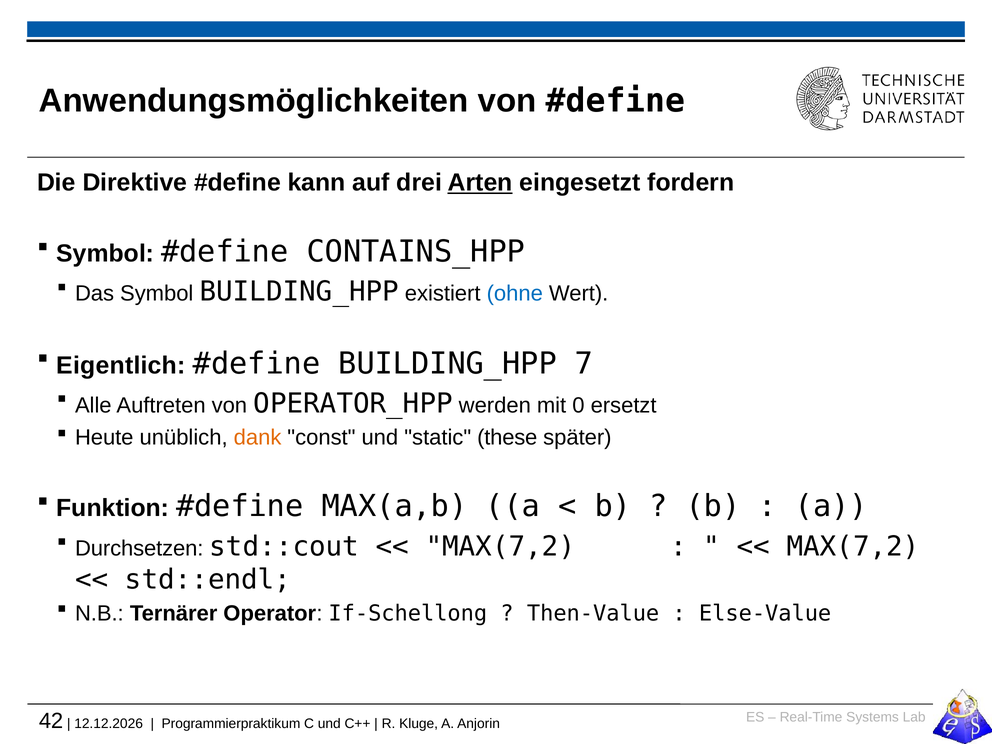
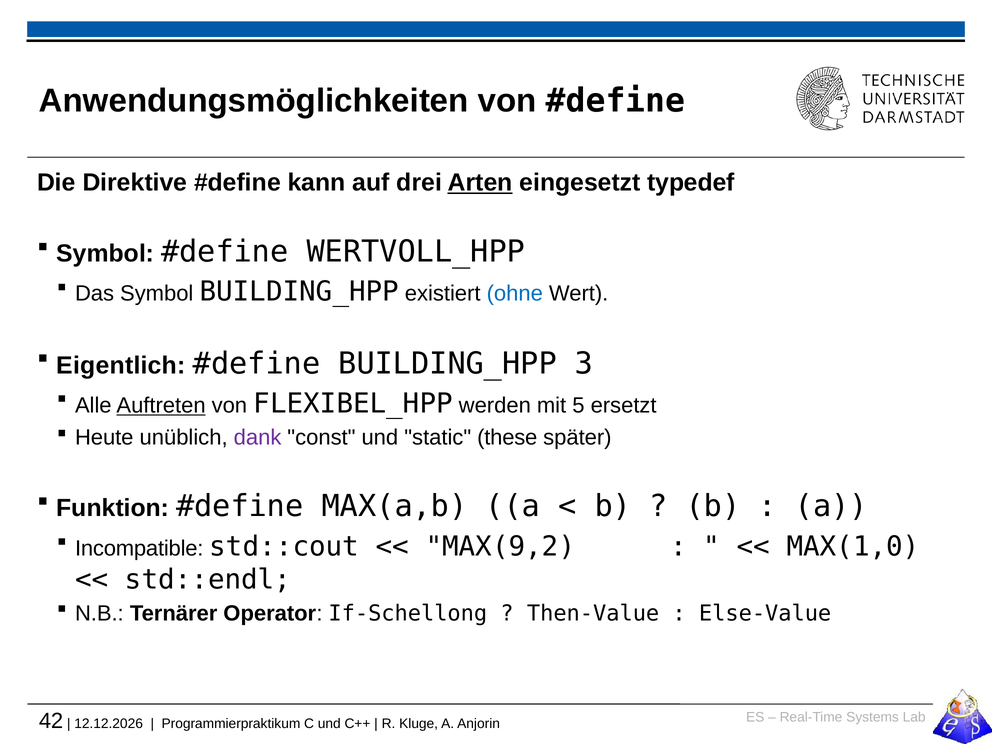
fordern: fordern -> typedef
CONTAINS_HPP: CONTAINS_HPP -> WERTVOLL_HPP
7: 7 -> 3
Auftreten underline: none -> present
OPERATOR_HPP: OPERATOR_HPP -> FLEXIBEL_HPP
0: 0 -> 5
dank colour: orange -> purple
Durchsetzen: Durchsetzen -> Incompatible
MAX(7,2 at (500, 546): MAX(7,2 -> MAX(9,2
MAX(7,2 at (853, 546): MAX(7,2 -> MAX(1,0
